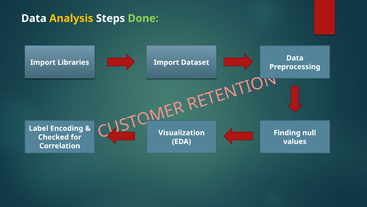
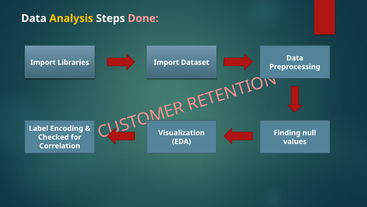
Done colour: light green -> pink
